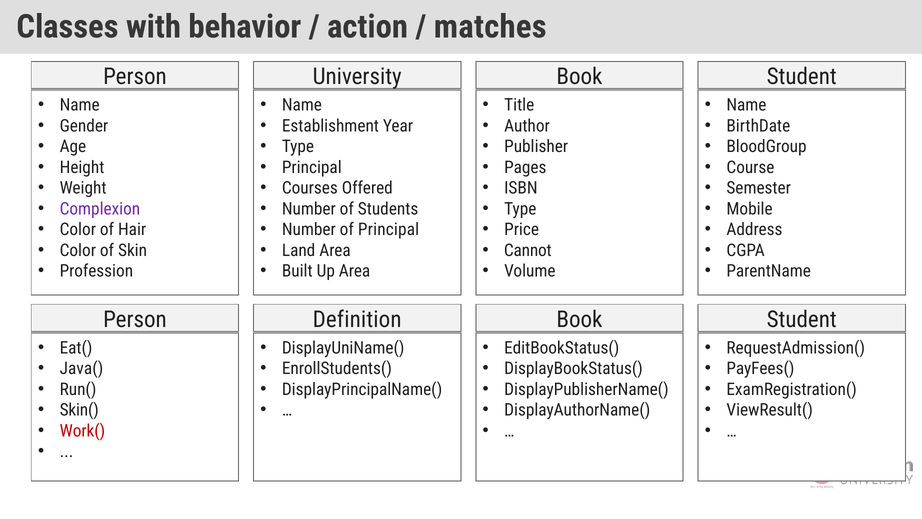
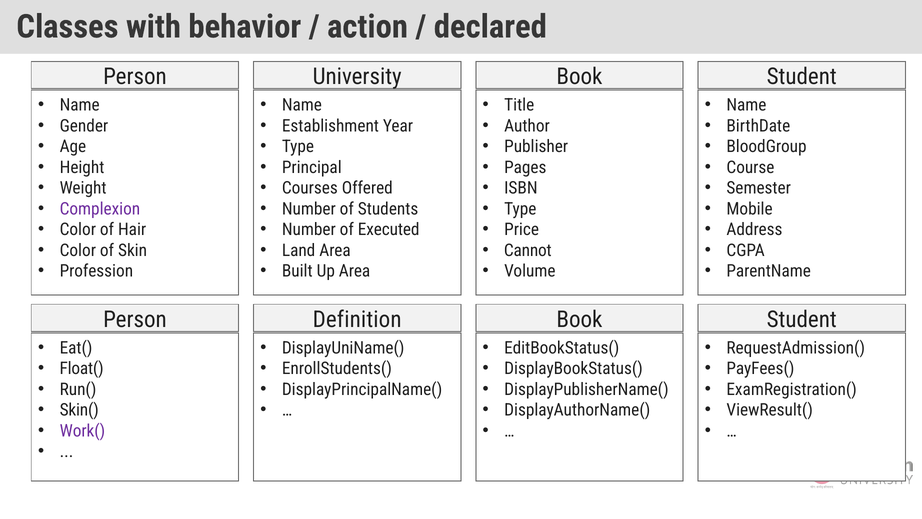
matches: matches -> declared
of Principal: Principal -> Executed
Java(: Java( -> Float(
Work( colour: red -> purple
